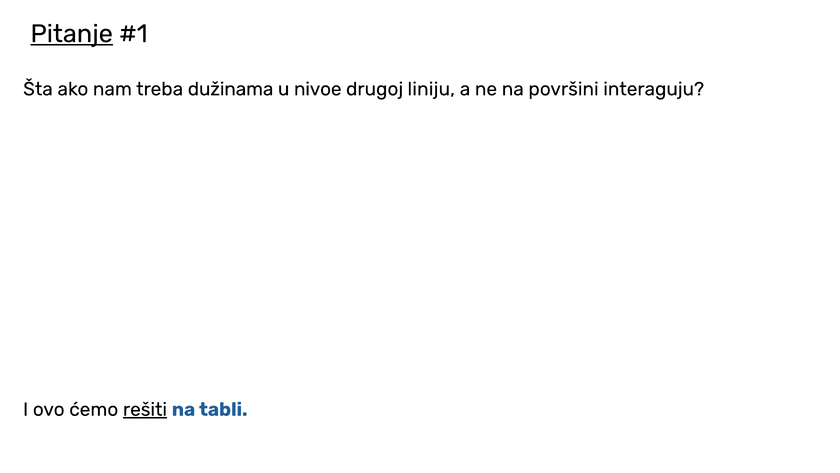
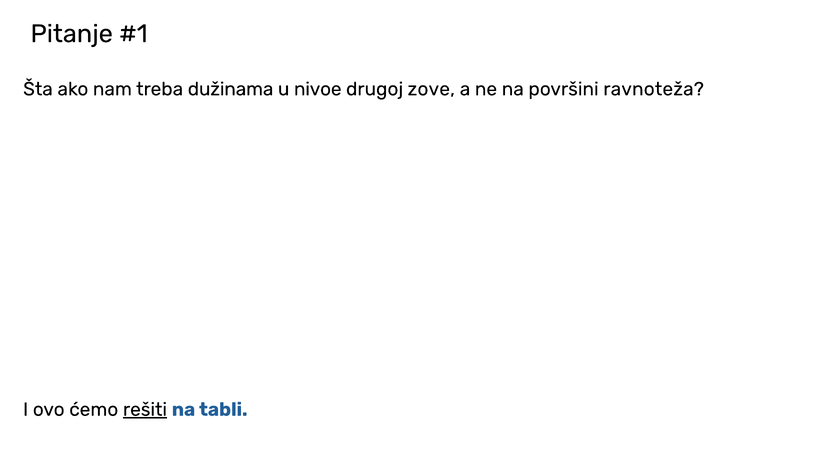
Pitanje underline: present -> none
liniju: liniju -> zove
interaguju: interaguju -> ravnoteža
